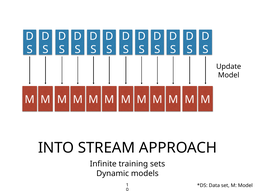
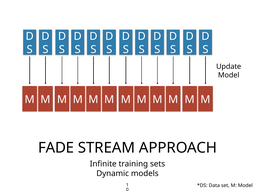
INTO: INTO -> FADE
